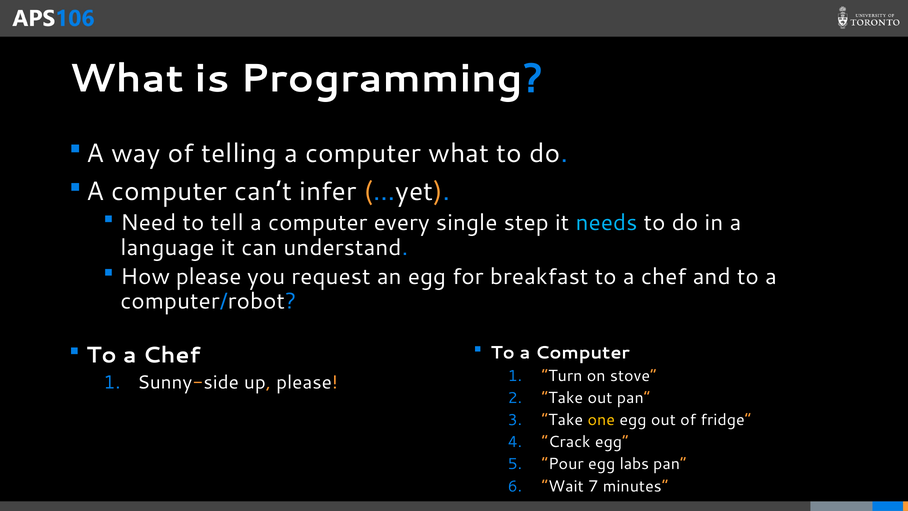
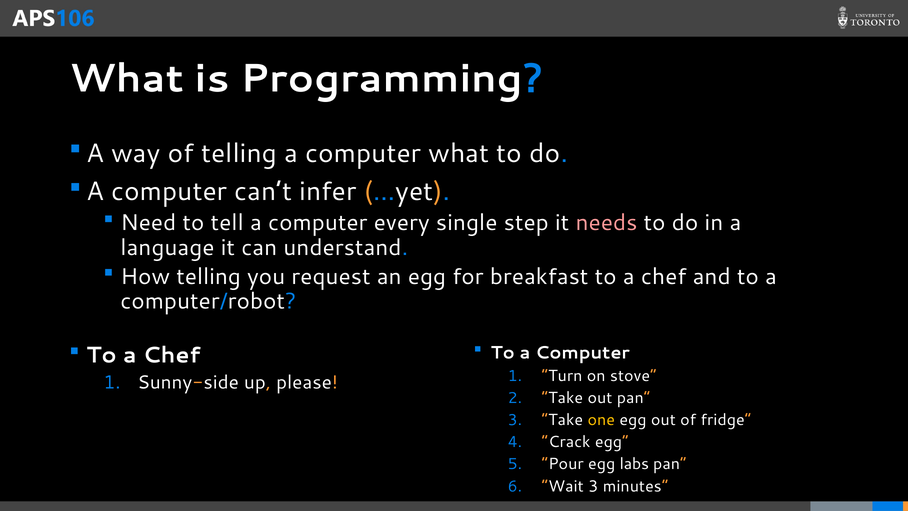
needs colour: light blue -> pink
How please: please -> telling
Wait 7: 7 -> 3
